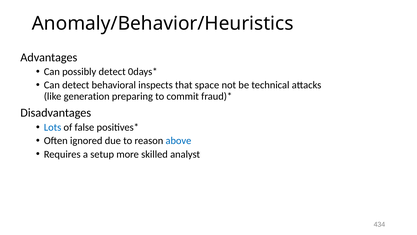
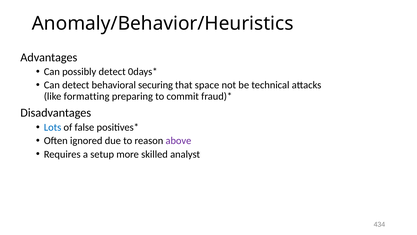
inspects: inspects -> securing
generation: generation -> formatting
above colour: blue -> purple
